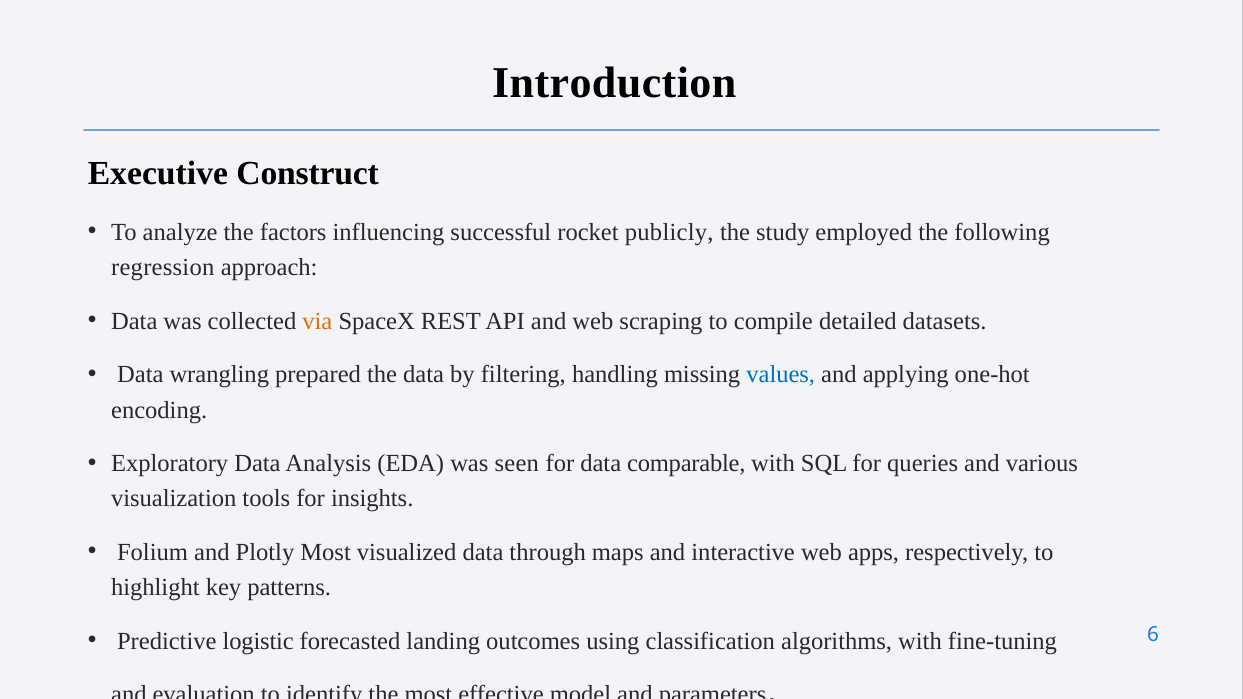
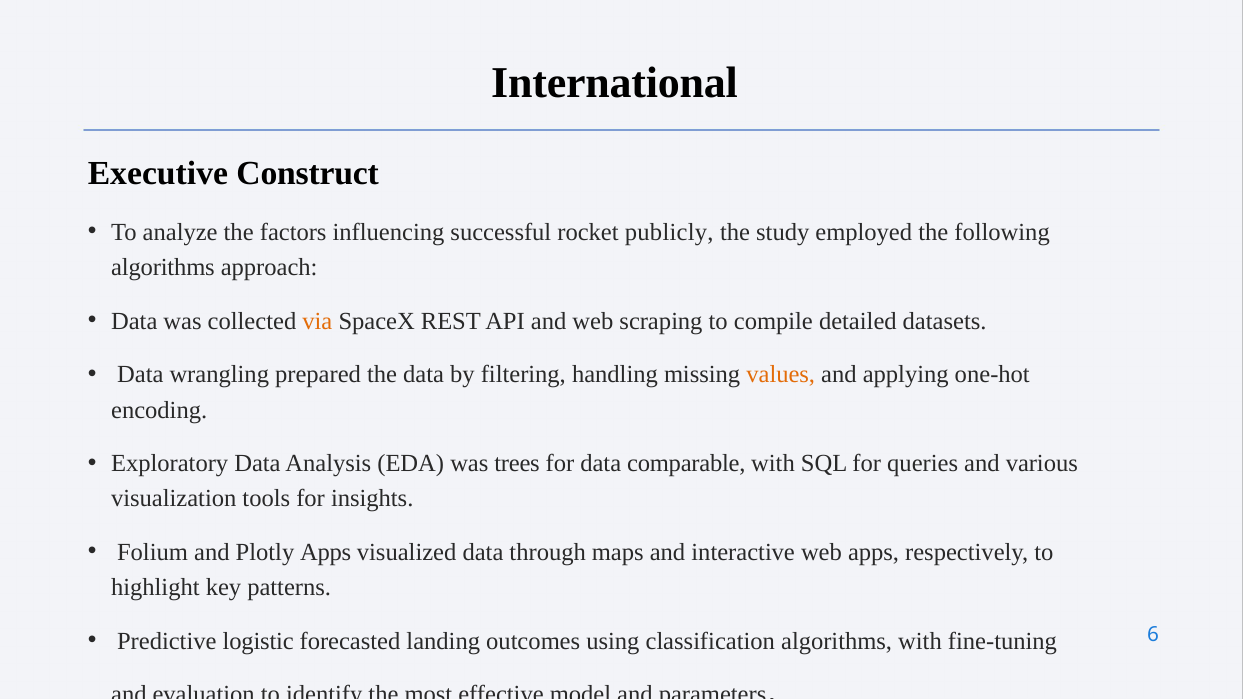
Introduction: Introduction -> International
regression at (163, 268): regression -> algorithms
values colour: blue -> orange
seen: seen -> trees
Plotly Most: Most -> Apps
